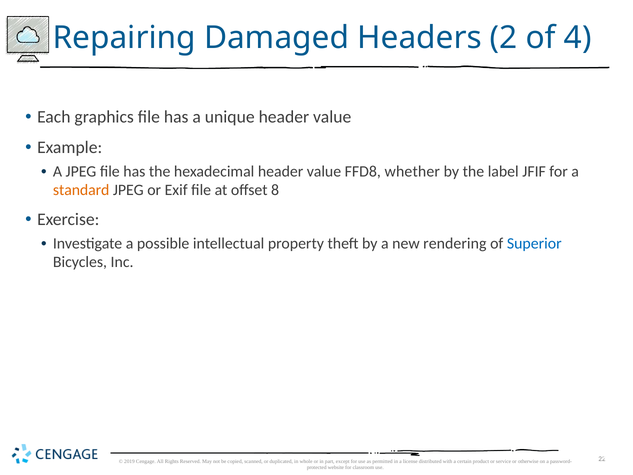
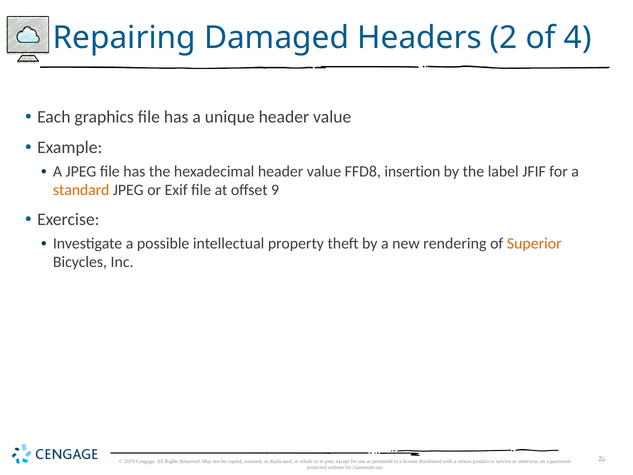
whether: whether -> insertion
8: 8 -> 9
Superior colour: blue -> orange
